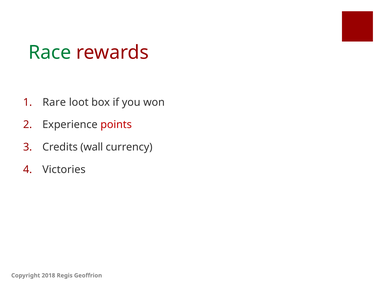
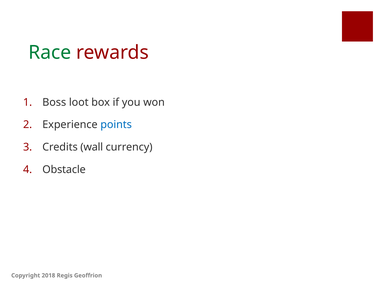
Rare: Rare -> Boss
points colour: red -> blue
Victories: Victories -> Obstacle
